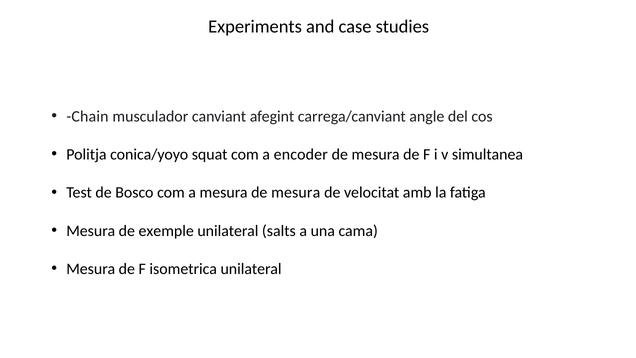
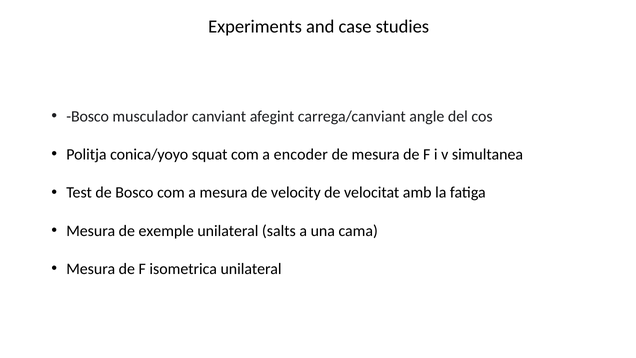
Chain at (88, 116): Chain -> Bosco
mesura de mesura: mesura -> velocity
